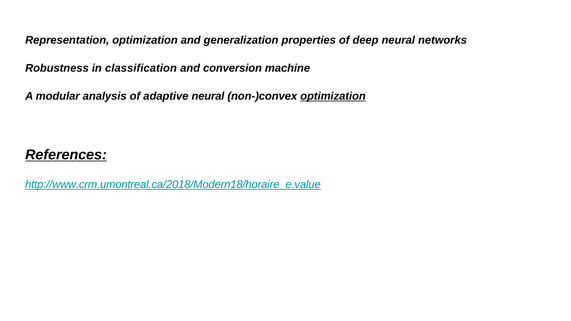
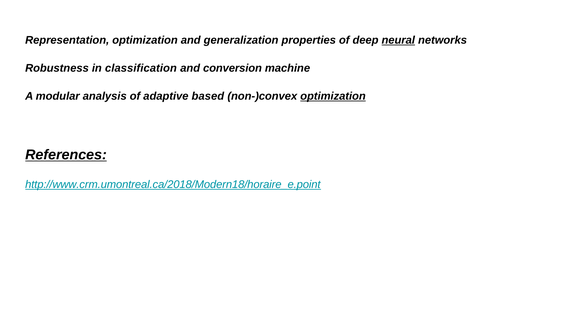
neural at (398, 40) underline: none -> present
adaptive neural: neural -> based
http://www.crm.umontreal.ca/2018/Modern18/horaire_e.value: http://www.crm.umontreal.ca/2018/Modern18/horaire_e.value -> http://www.crm.umontreal.ca/2018/Modern18/horaire_e.point
